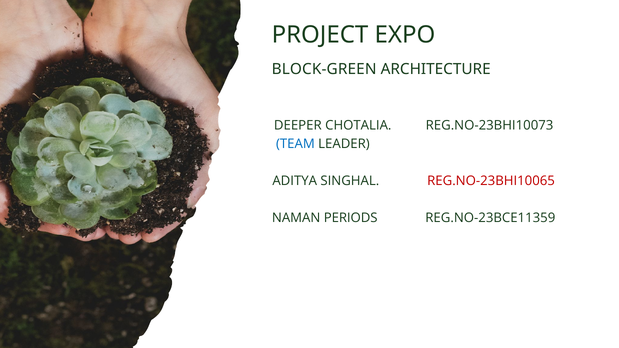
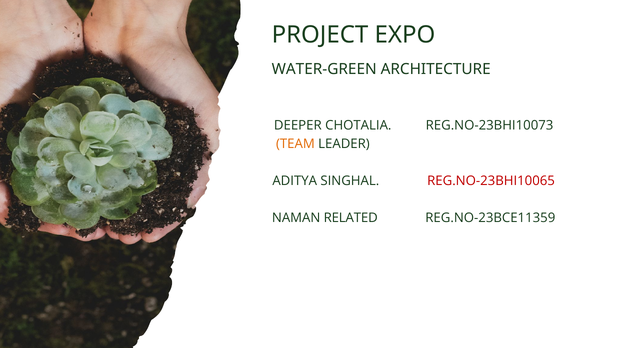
BLOCK-GREEN: BLOCK-GREEN -> WATER-GREEN
TEAM colour: blue -> orange
PERIODS: PERIODS -> RELATED
